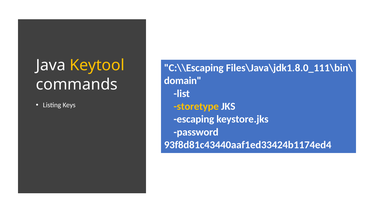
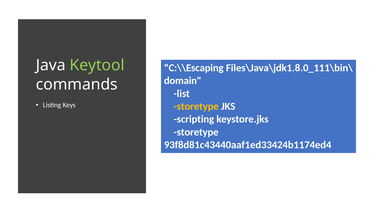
Keytool colour: yellow -> light green
escaping: escaping -> scripting
password at (196, 132): password -> storetype
